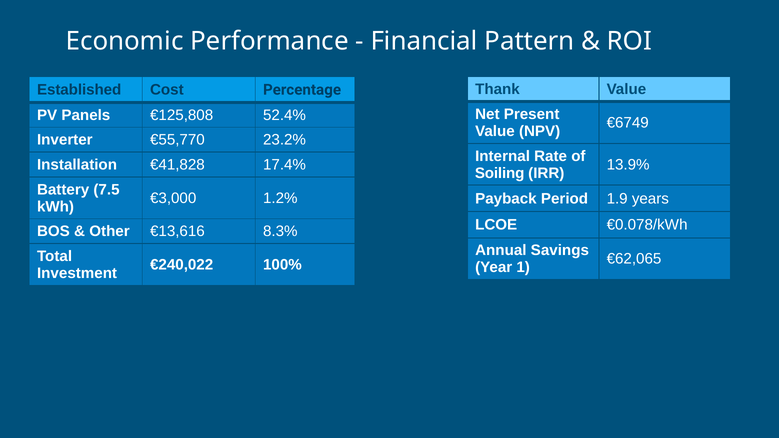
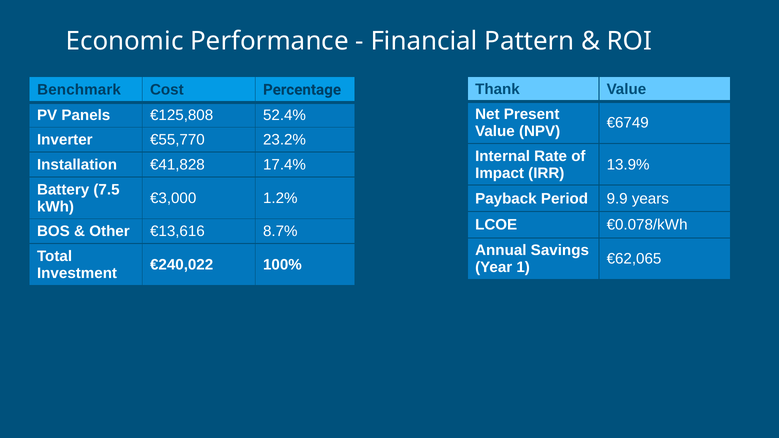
Established: Established -> Benchmark
Soiling: Soiling -> Impact
1.9: 1.9 -> 9.9
8.3%: 8.3% -> 8.7%
